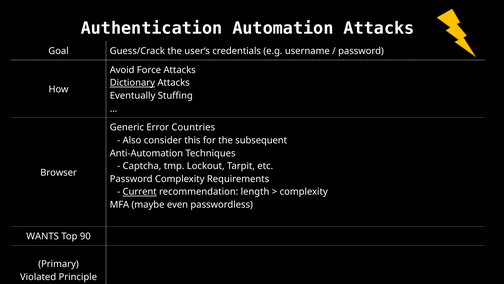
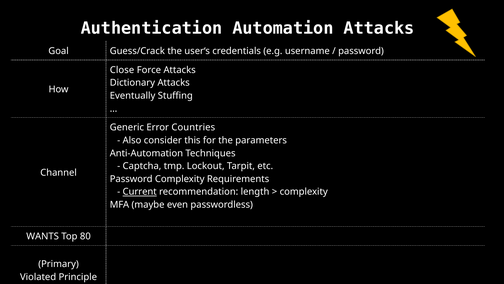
Avoid: Avoid -> Close
Dictionary underline: present -> none
subsequent: subsequent -> parameters
Browser: Browser -> Channel
90: 90 -> 80
